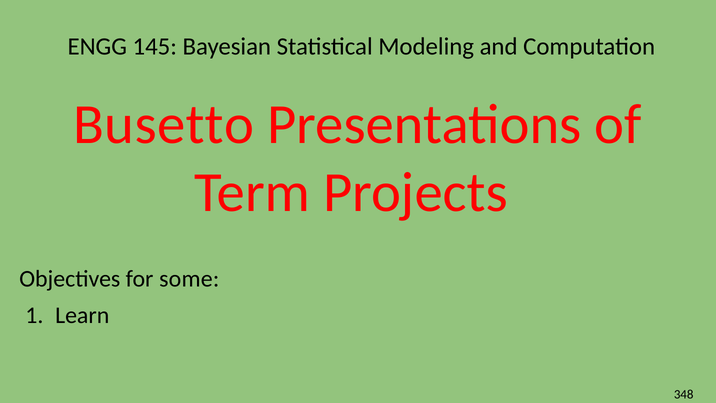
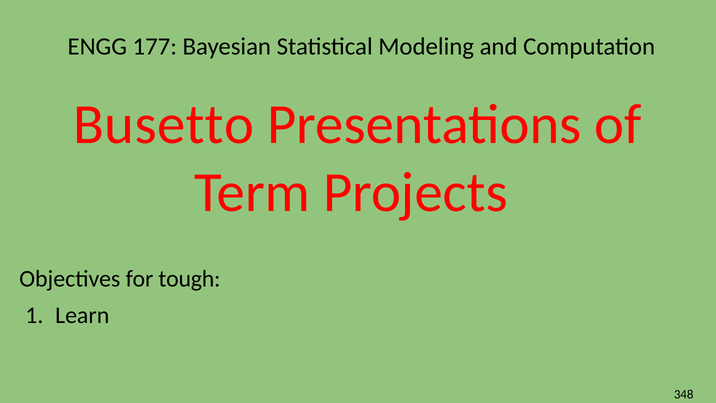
145: 145 -> 177
some: some -> tough
